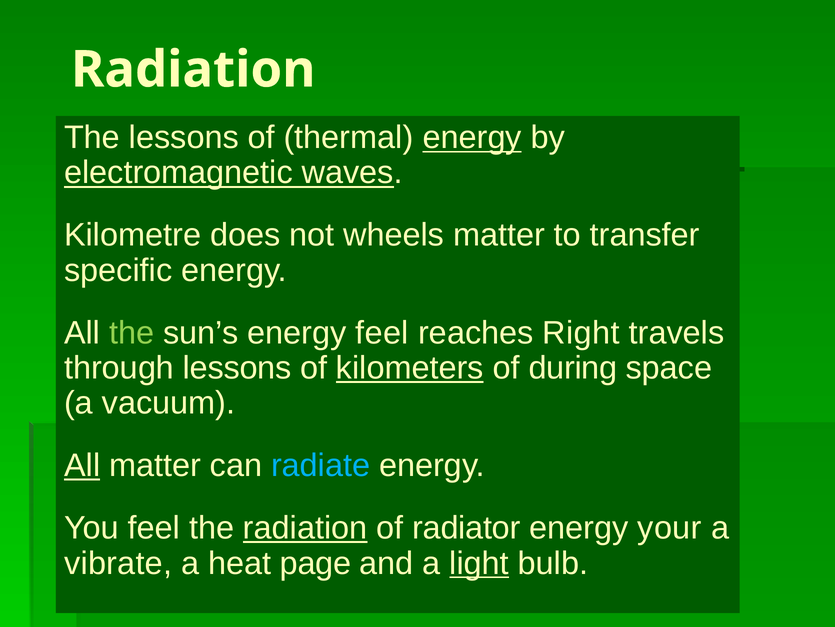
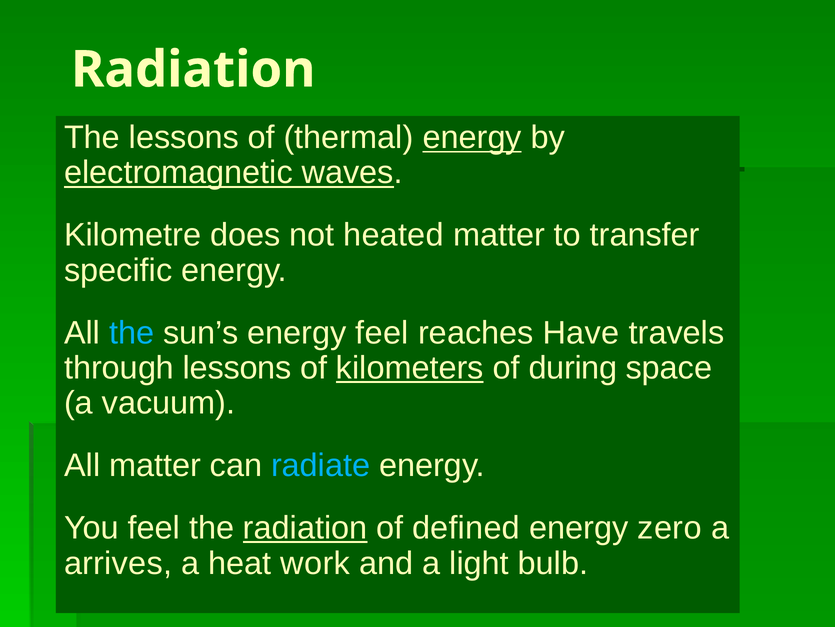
wheels: wheels -> heated
the at (132, 332) colour: light green -> light blue
Right: Right -> Have
All at (82, 465) underline: present -> none
radiator: radiator -> defined
your: your -> zero
vibrate: vibrate -> arrives
page: page -> work
light underline: present -> none
